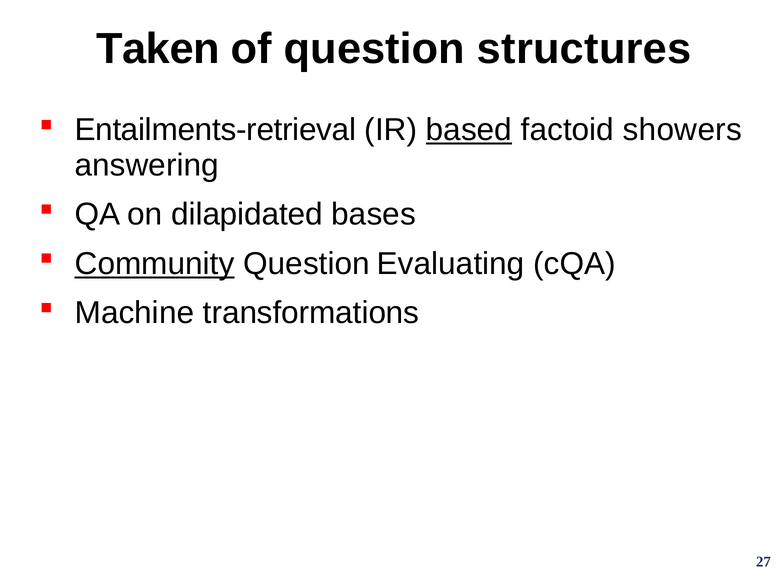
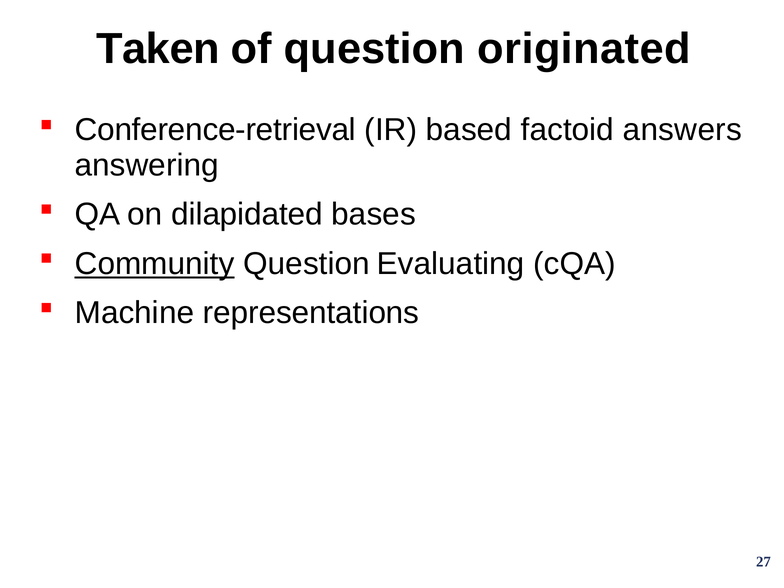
structures: structures -> originated
Entailments-retrieval: Entailments-retrieval -> Conference-retrieval
based underline: present -> none
showers: showers -> answers
transformations: transformations -> representations
